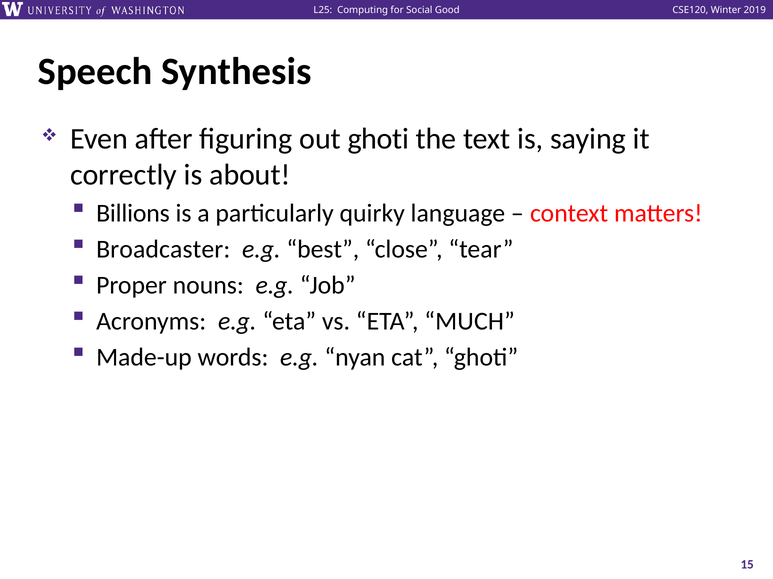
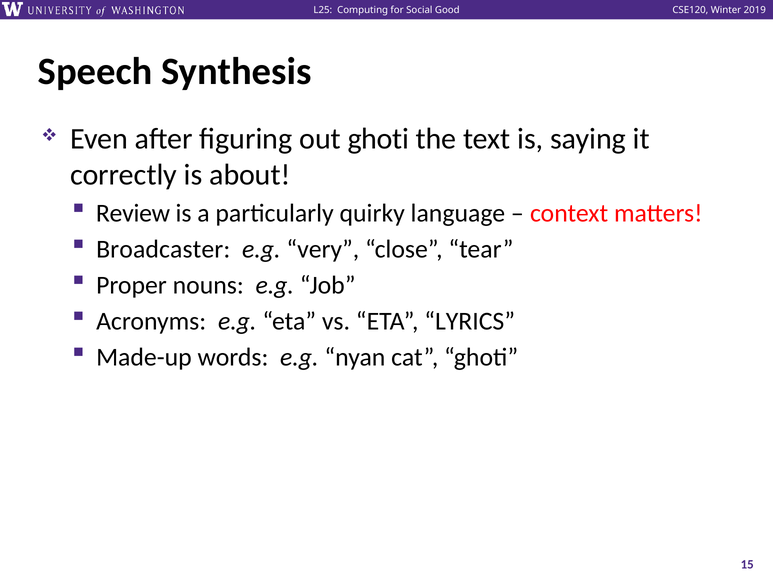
Billions: Billions -> Review
best: best -> very
MUCH: MUCH -> LYRICS
